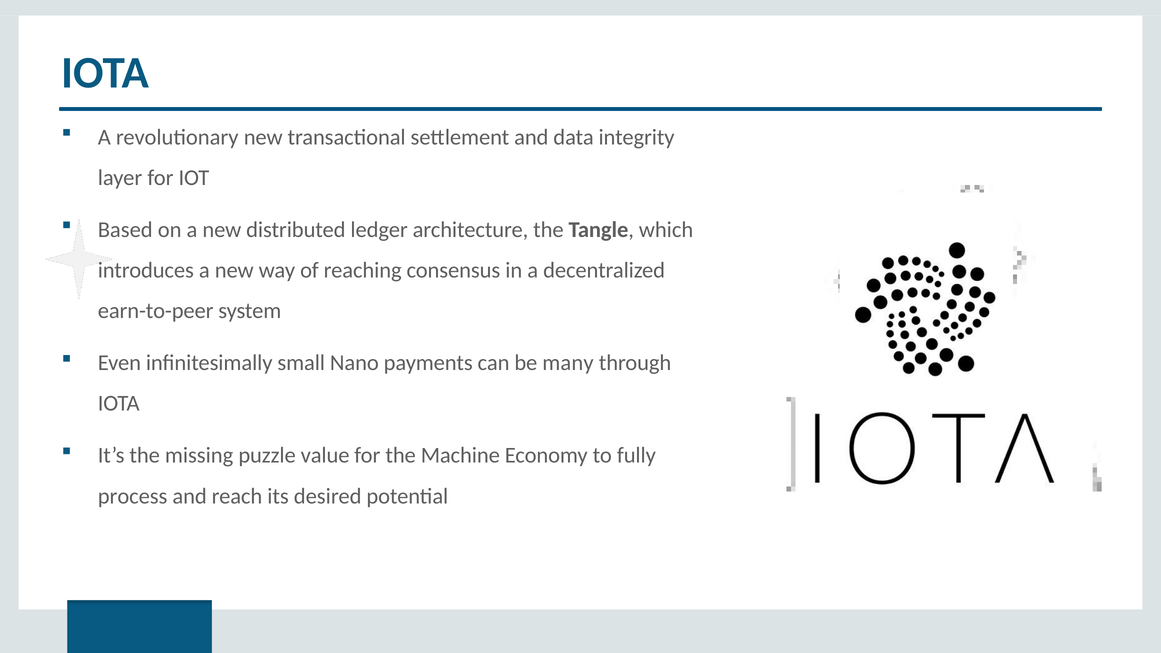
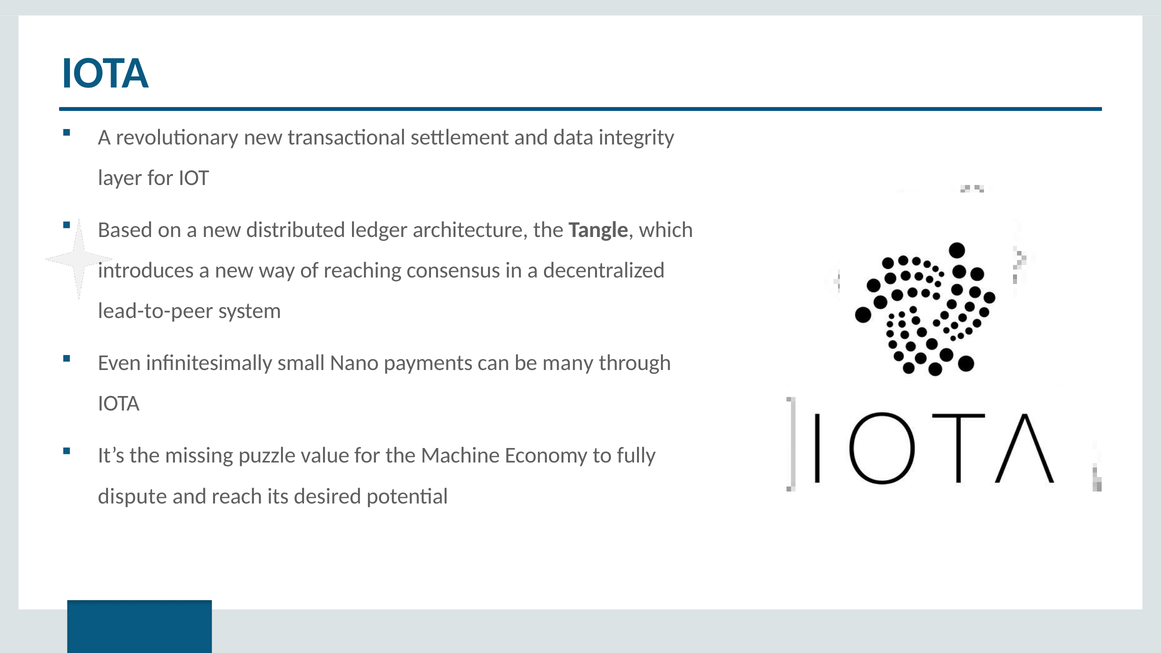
earn-to-peer: earn-to-peer -> lead-to-peer
process: process -> dispute
